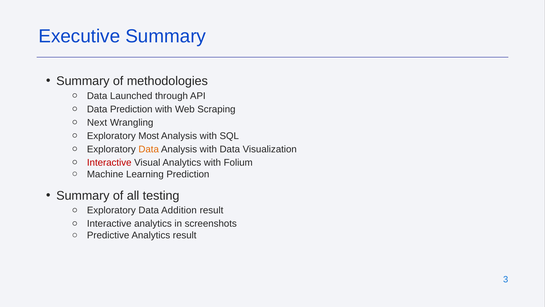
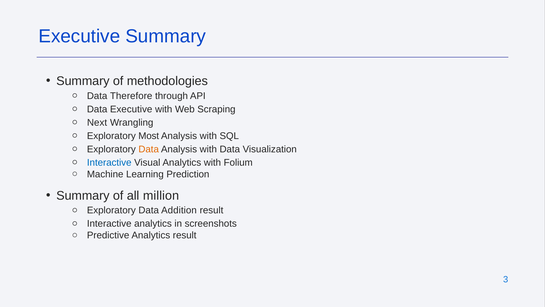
Launched: Launched -> Therefore
Data Prediction: Prediction -> Executive
Interactive at (109, 162) colour: red -> blue
testing: testing -> million
